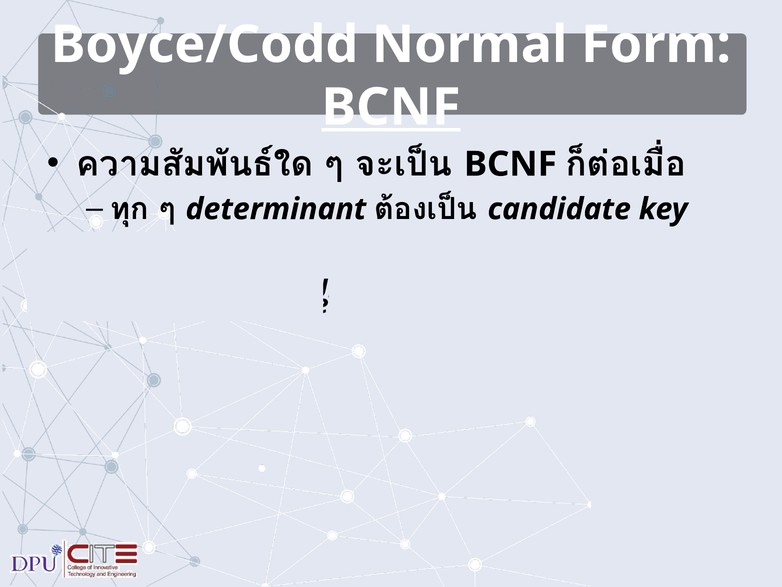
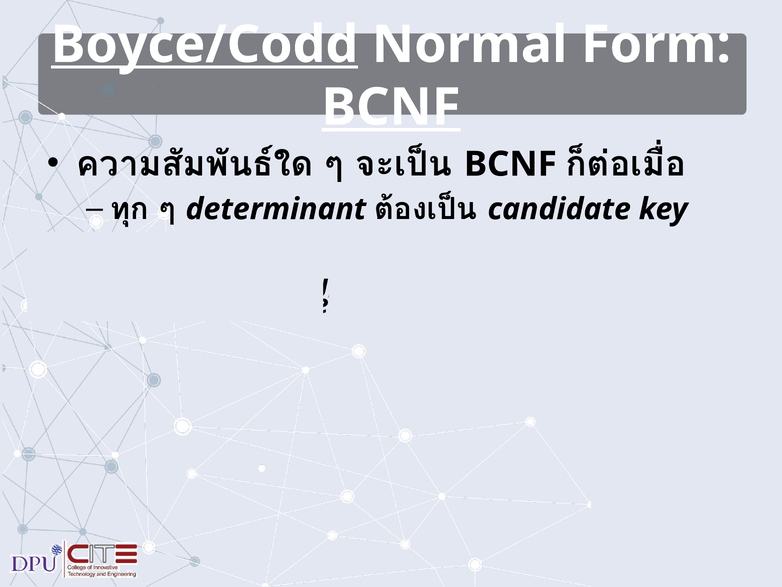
Boyce/Codd underline: none -> present
